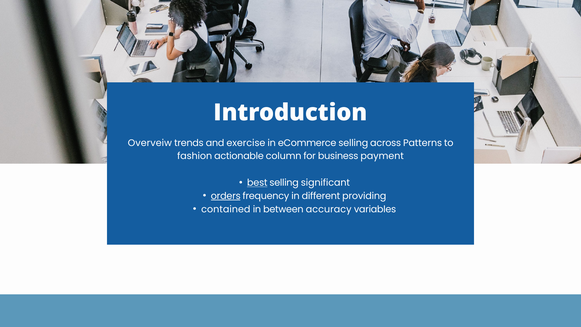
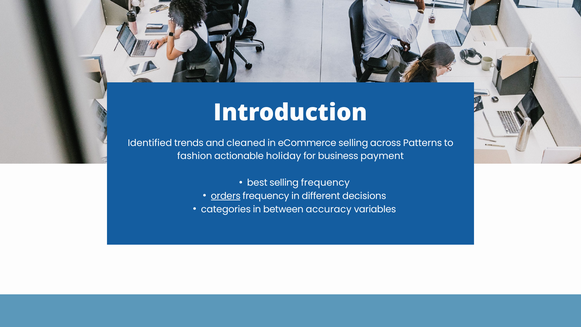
Overveiw: Overveiw -> Identified
exercise: exercise -> cleaned
column: column -> holiday
best underline: present -> none
selling significant: significant -> frequency
providing: providing -> decisions
contained: contained -> categories
